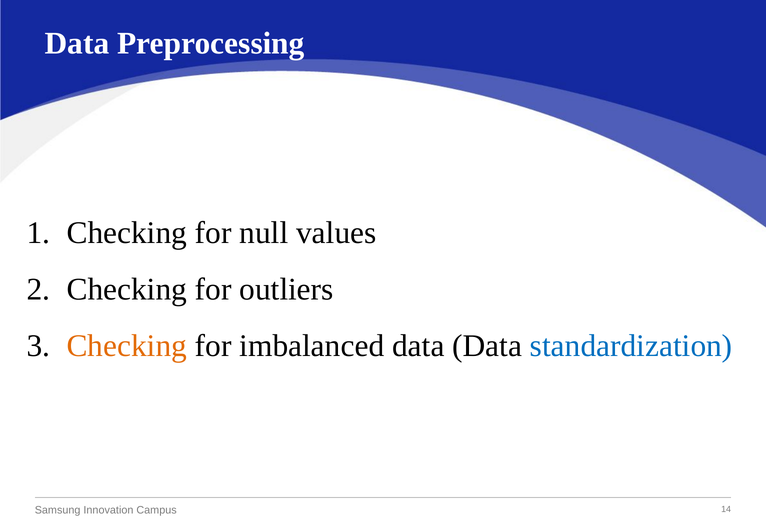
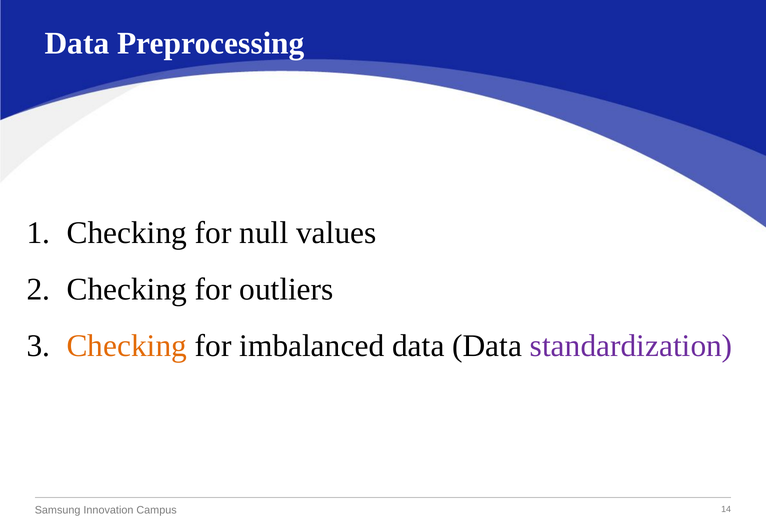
standardization colour: blue -> purple
